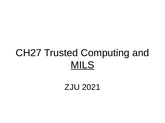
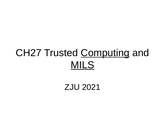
Computing underline: none -> present
